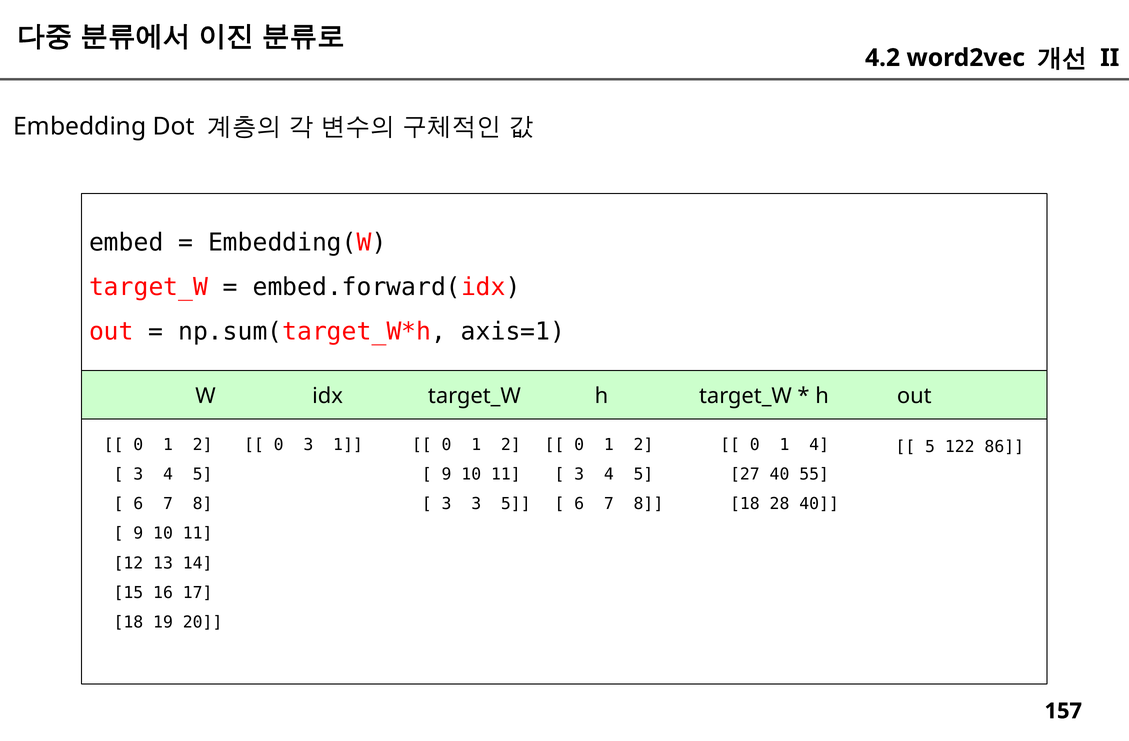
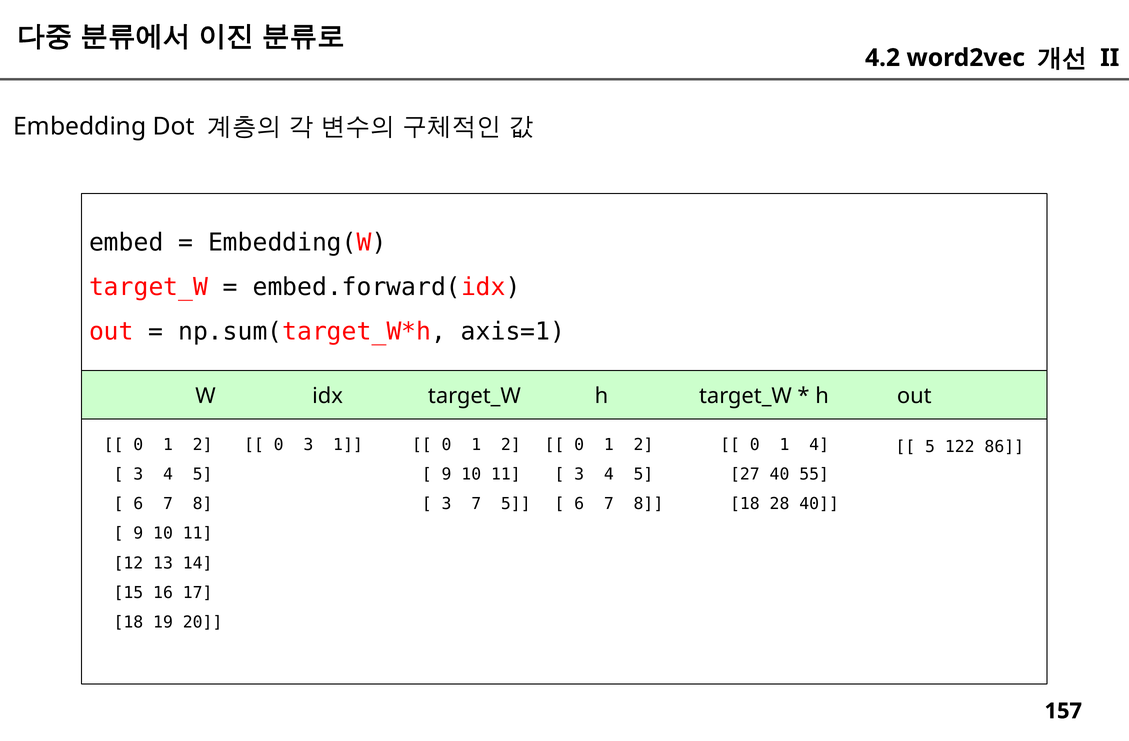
3 3: 3 -> 7
